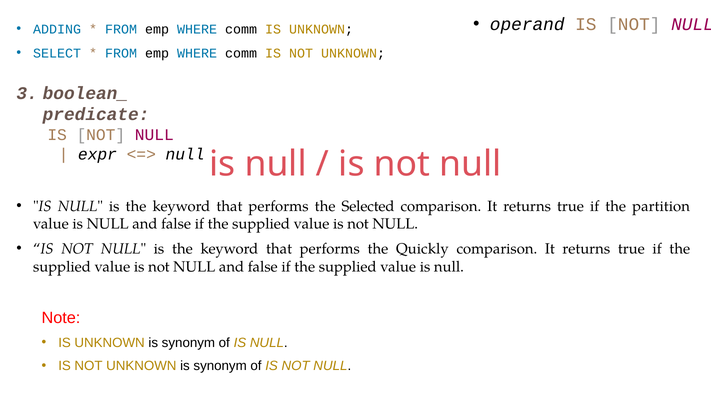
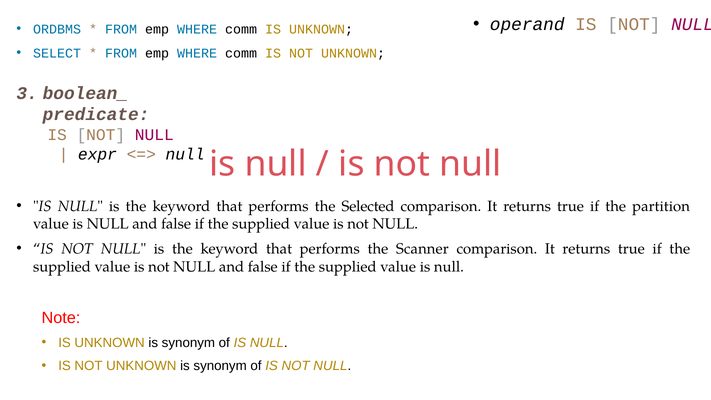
ADDING: ADDING -> ORDBMS
Quickly: Quickly -> Scanner
